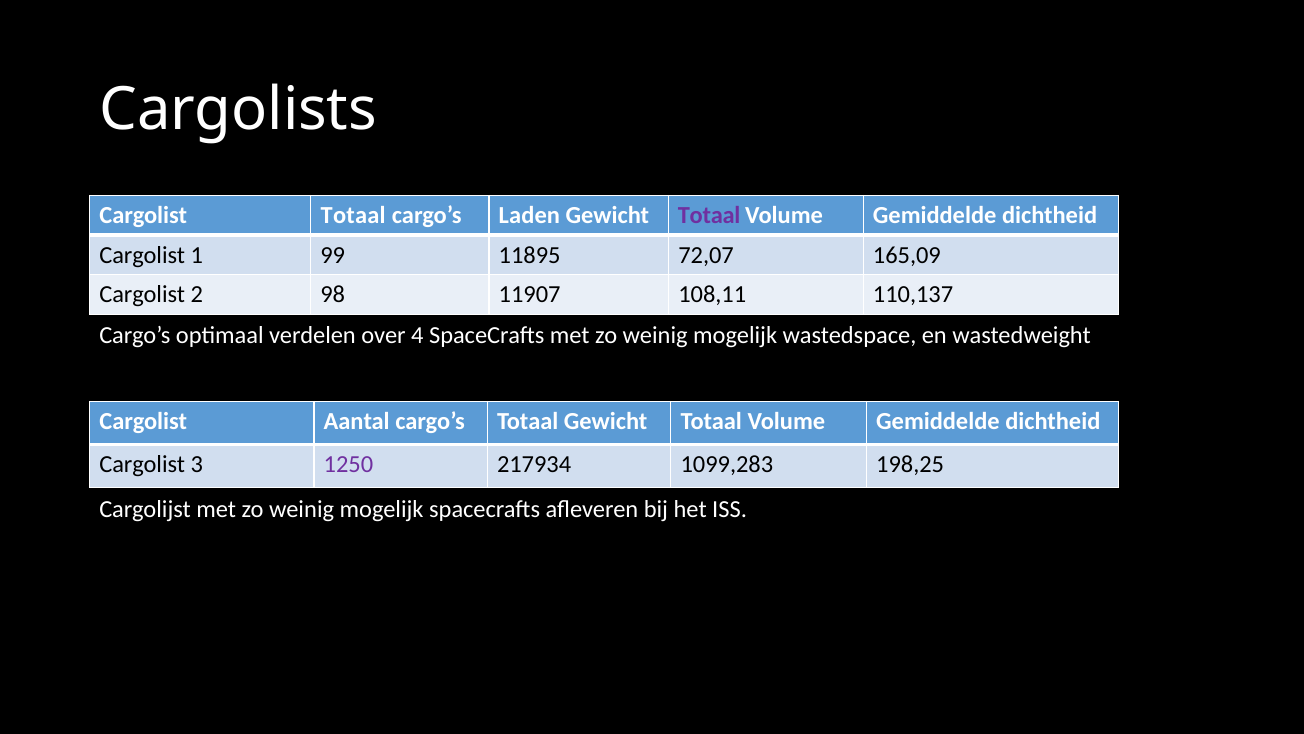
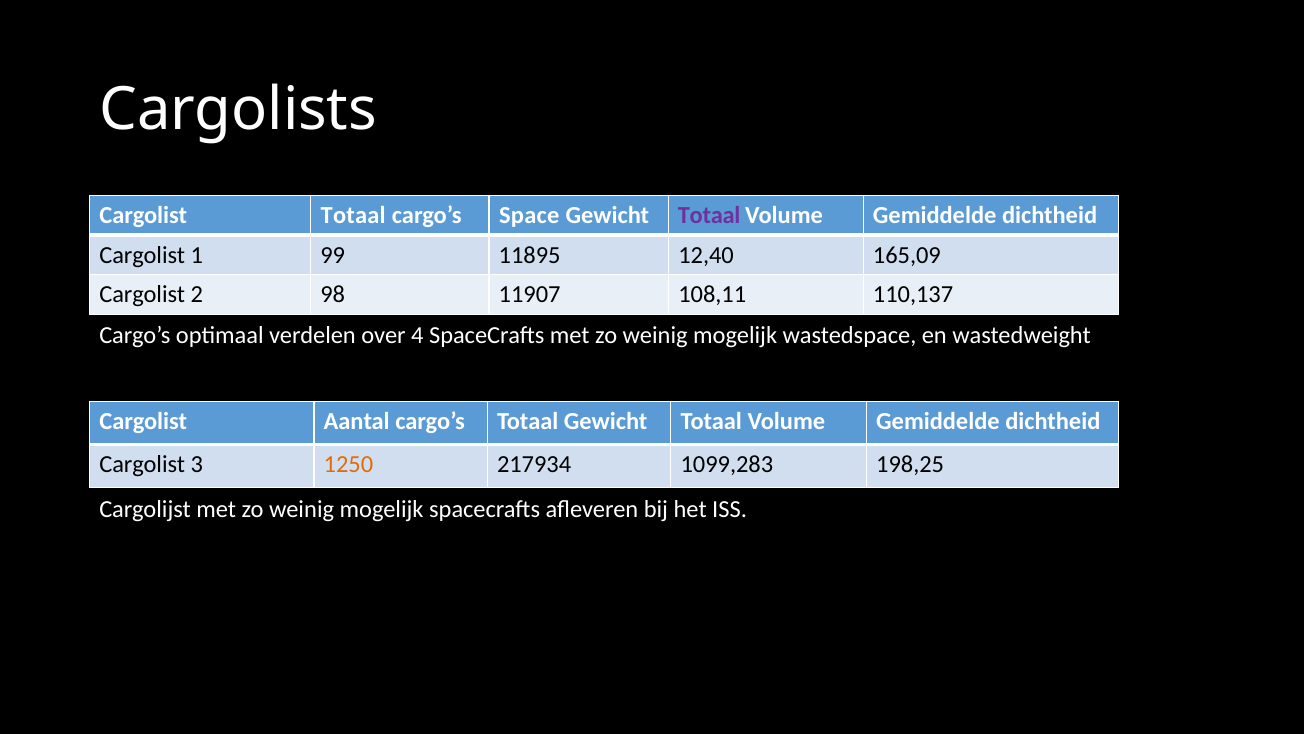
Laden: Laden -> Space
72,07: 72,07 -> 12,40
1250 colour: purple -> orange
